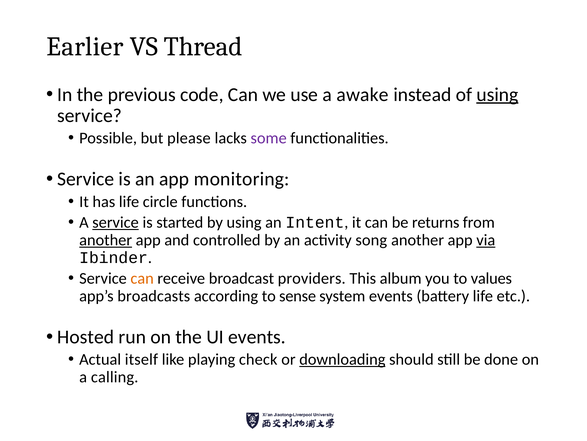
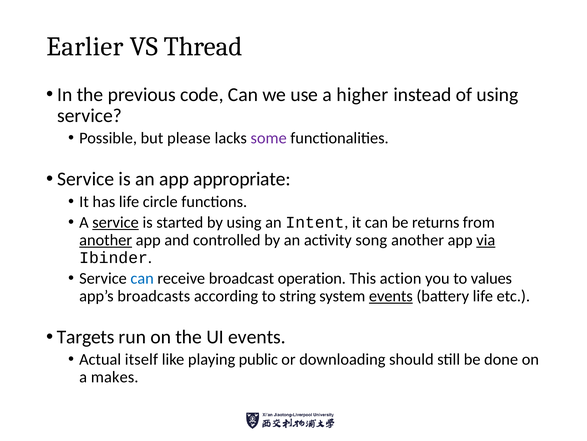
awake: awake -> higher
using at (497, 94) underline: present -> none
monitoring: monitoring -> appropriate
can at (142, 278) colour: orange -> blue
providers: providers -> operation
album: album -> action
sense: sense -> string
events at (391, 296) underline: none -> present
Hosted: Hosted -> Targets
check: check -> public
downloading underline: present -> none
calling: calling -> makes
